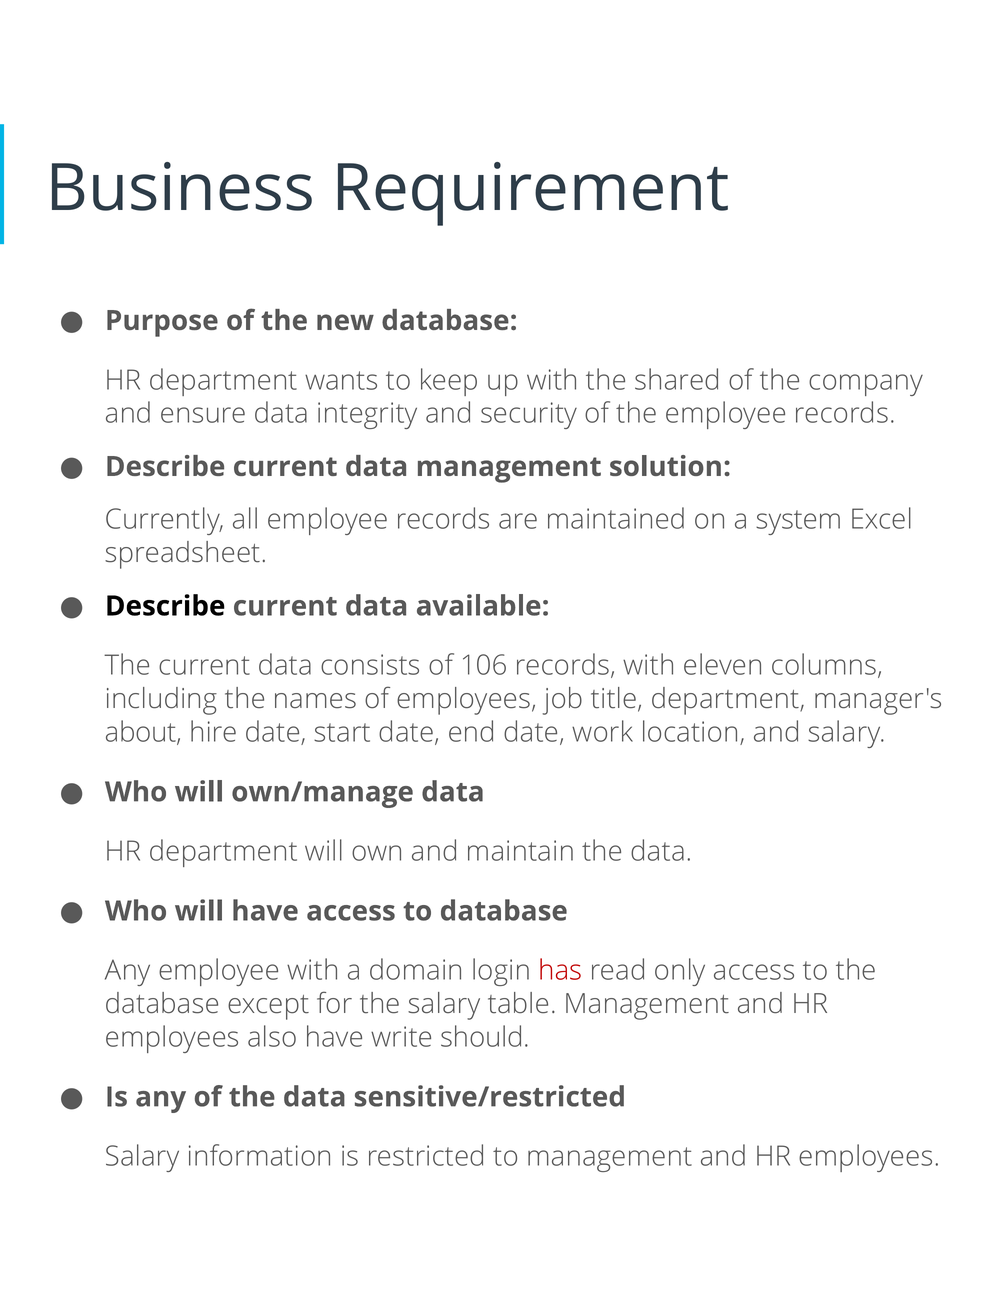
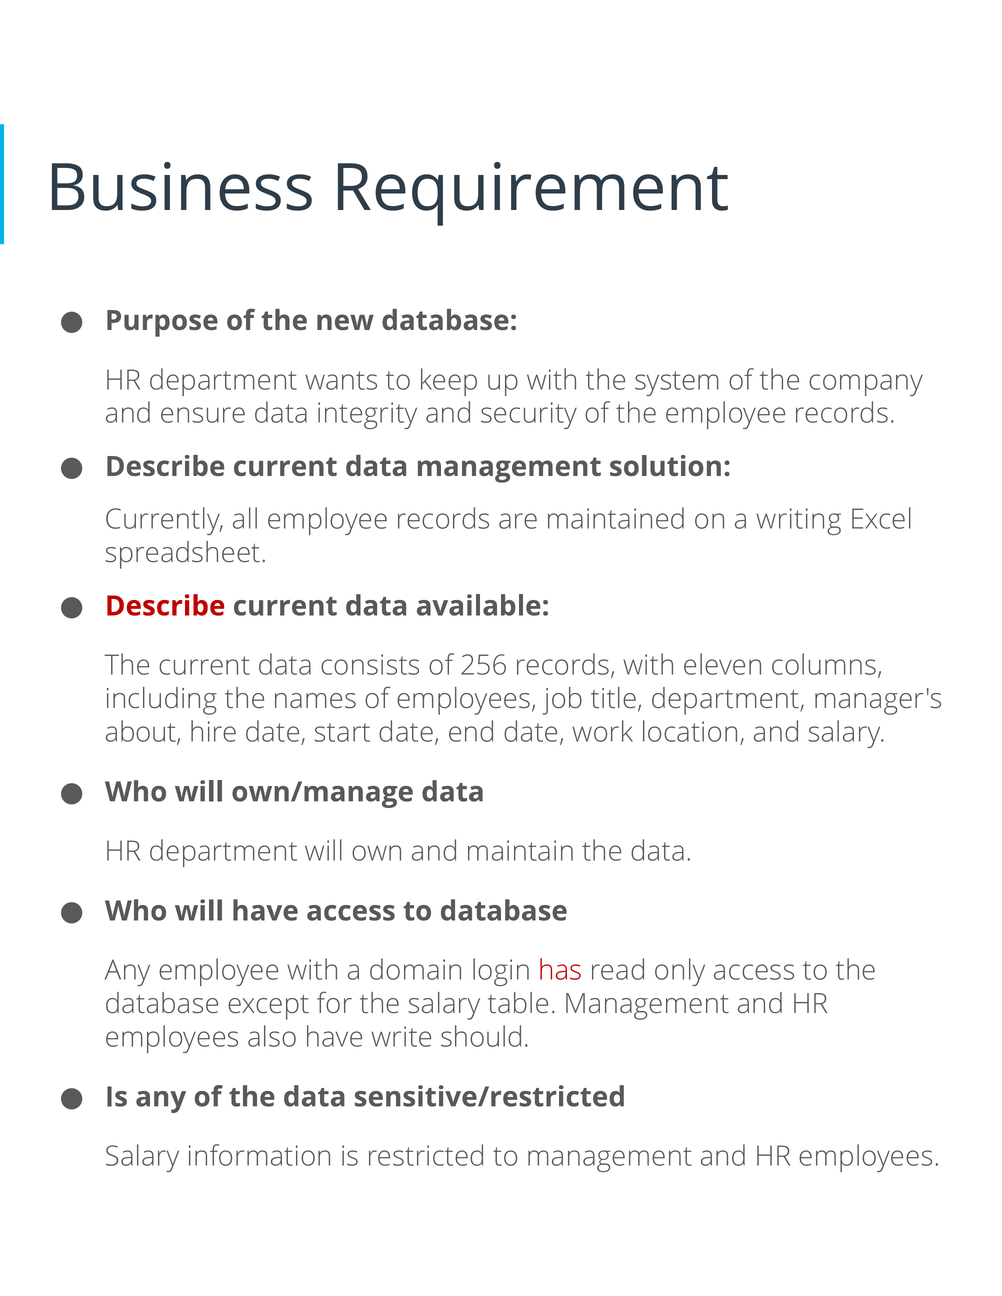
shared: shared -> system
system: system -> writing
Describe at (165, 607) colour: black -> red
106: 106 -> 256
